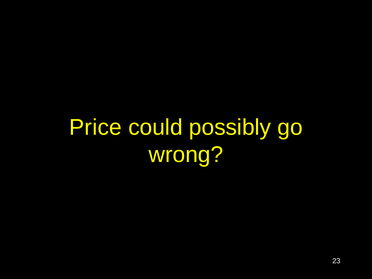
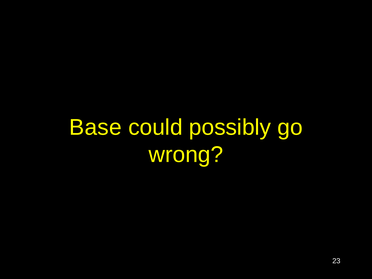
Price: Price -> Base
